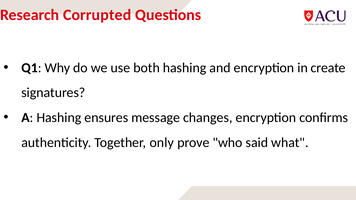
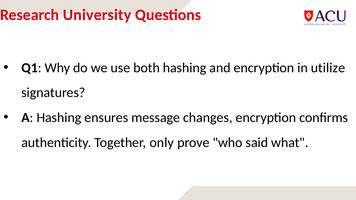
Corrupted: Corrupted -> University
create: create -> utilize
